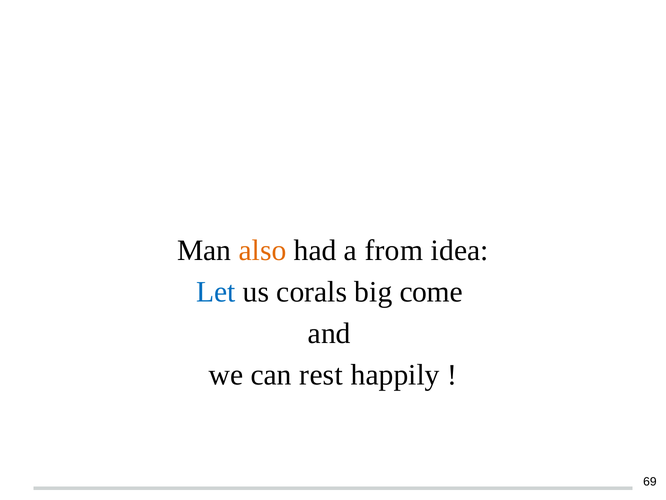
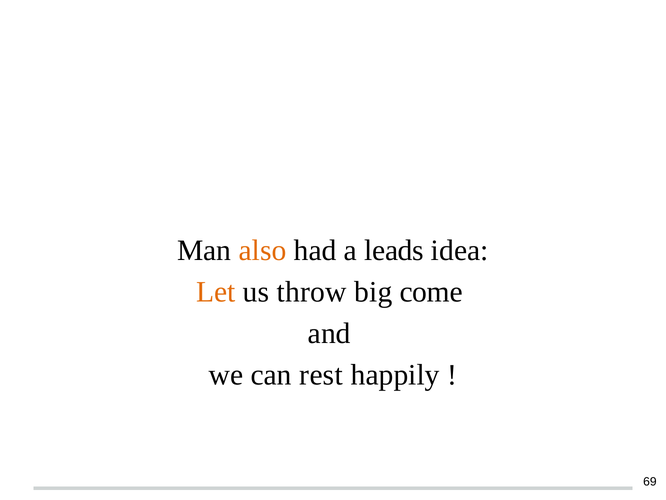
from: from -> leads
Let colour: blue -> orange
corals: corals -> throw
